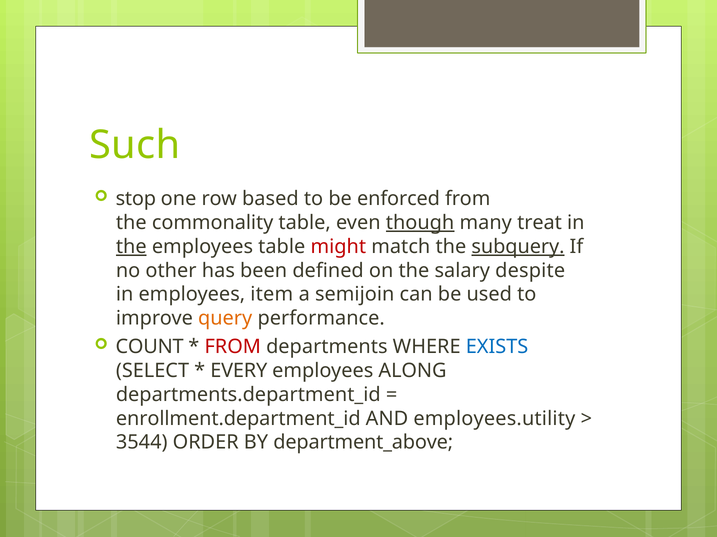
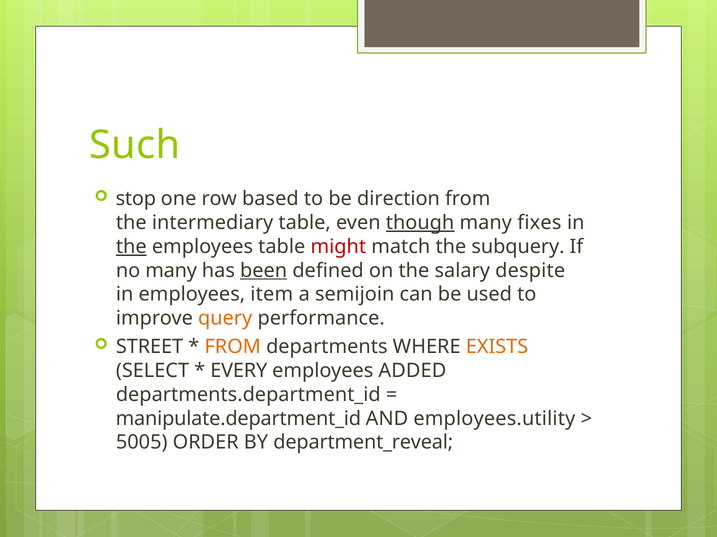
enforced: enforced -> direction
commonality: commonality -> intermediary
treat: treat -> fixes
subquery underline: present -> none
no other: other -> many
been underline: none -> present
COUNT: COUNT -> STREET
FROM at (233, 347) colour: red -> orange
EXISTS colour: blue -> orange
ALONG: ALONG -> ADDED
enrollment.department_id: enrollment.department_id -> manipulate.department_id
3544: 3544 -> 5005
department_above: department_above -> department_reveal
